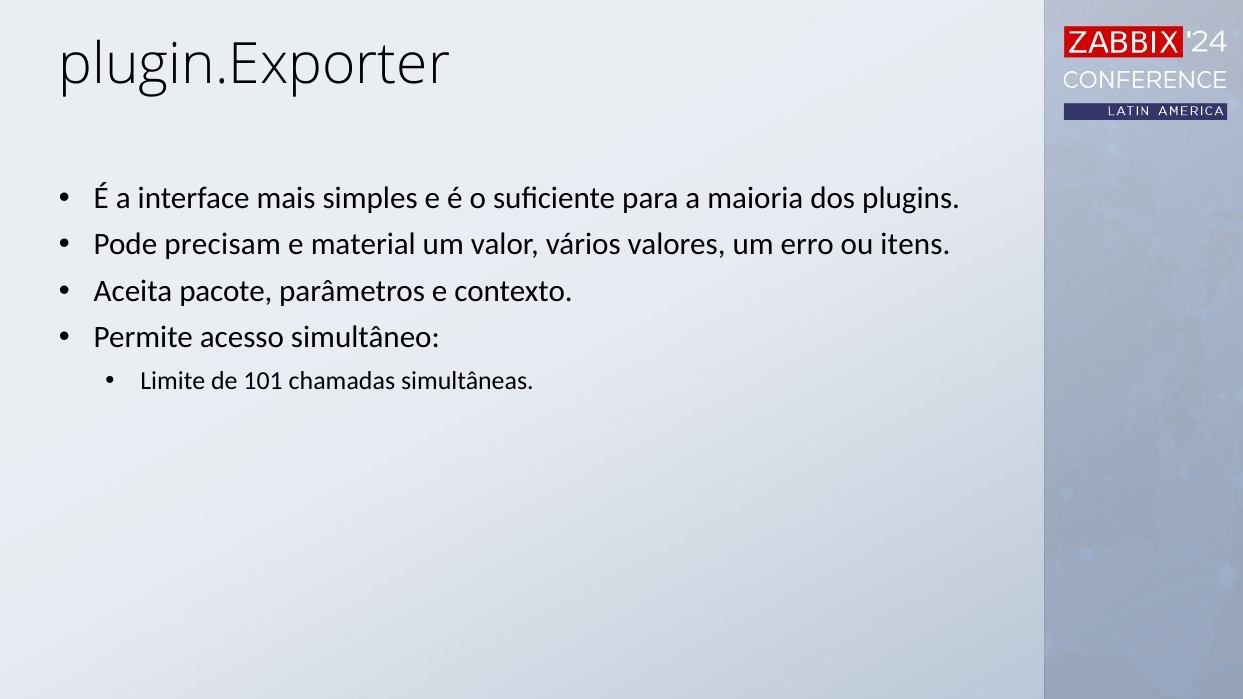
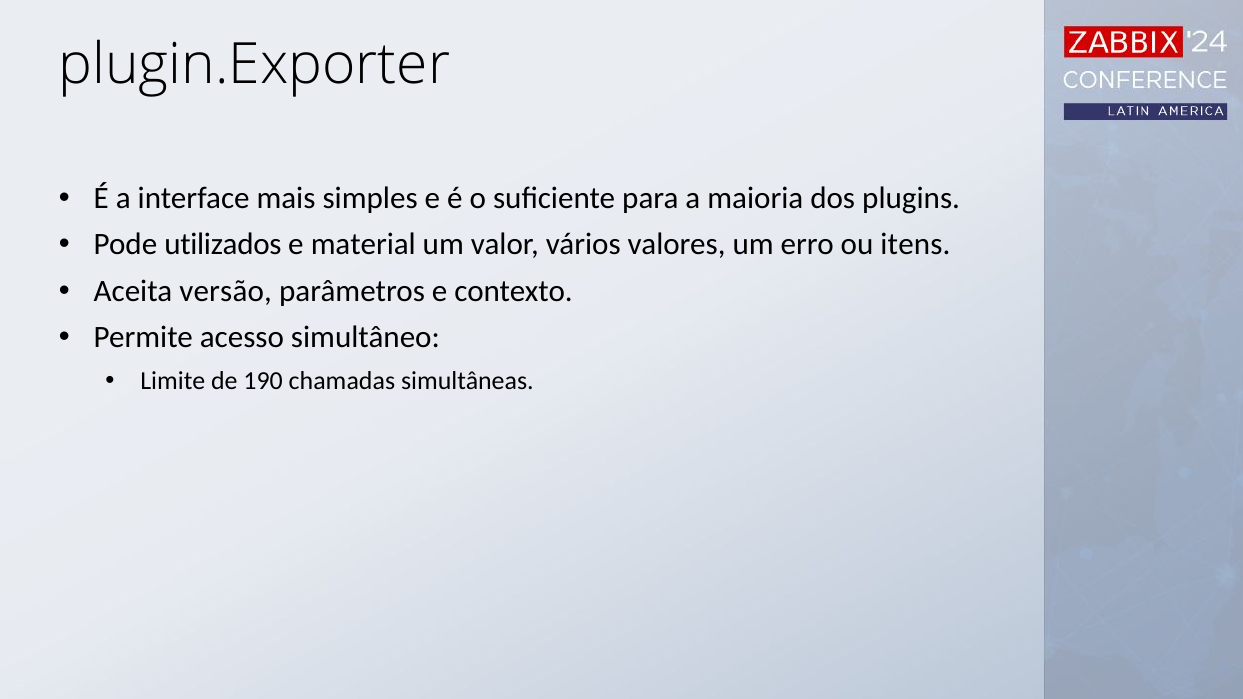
precisam: precisam -> utilizados
pacote: pacote -> versão
101: 101 -> 190
